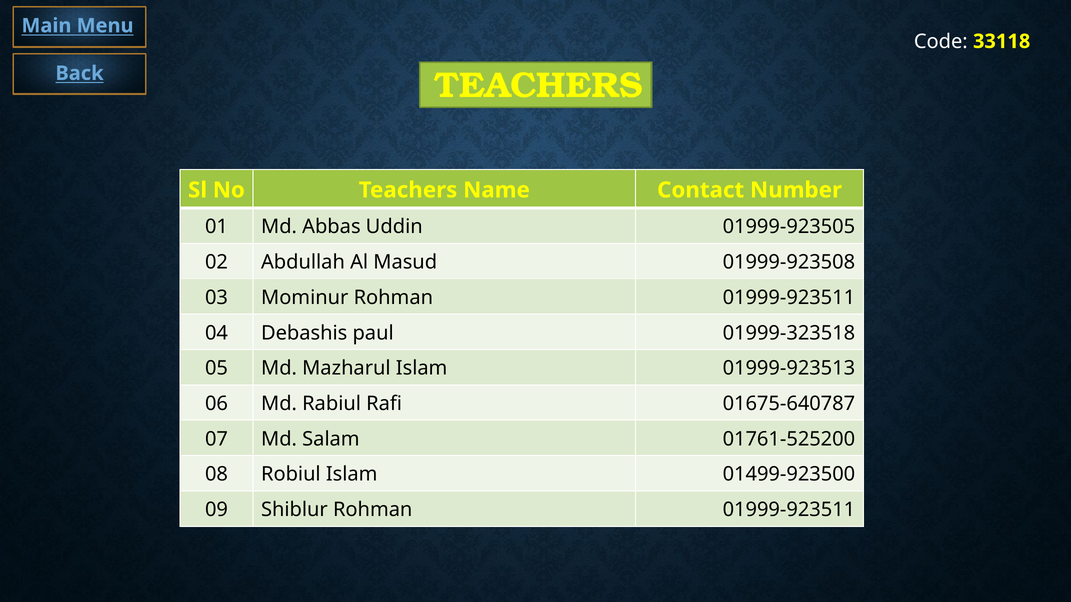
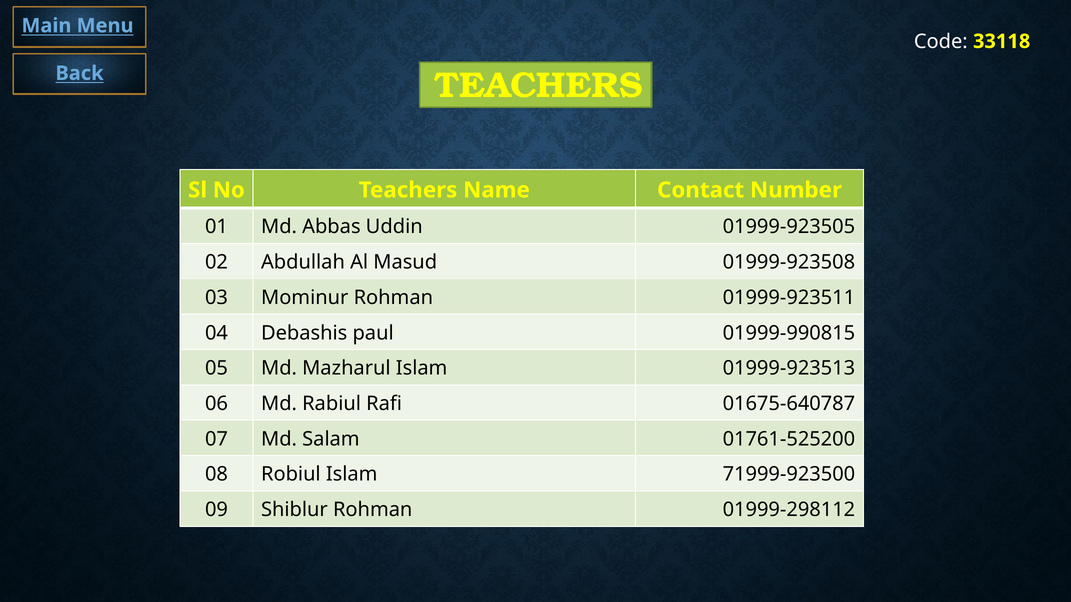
01999-323518: 01999-323518 -> 01999-990815
01499-923500: 01499-923500 -> 71999-923500
Shiblur Rohman 01999-923511: 01999-923511 -> 01999-298112
